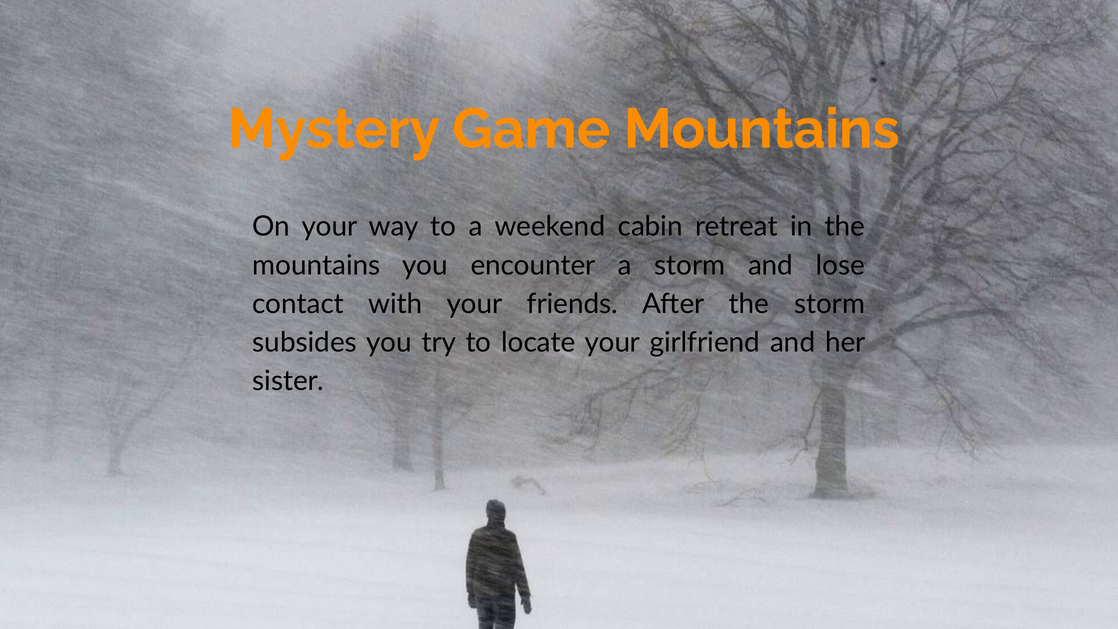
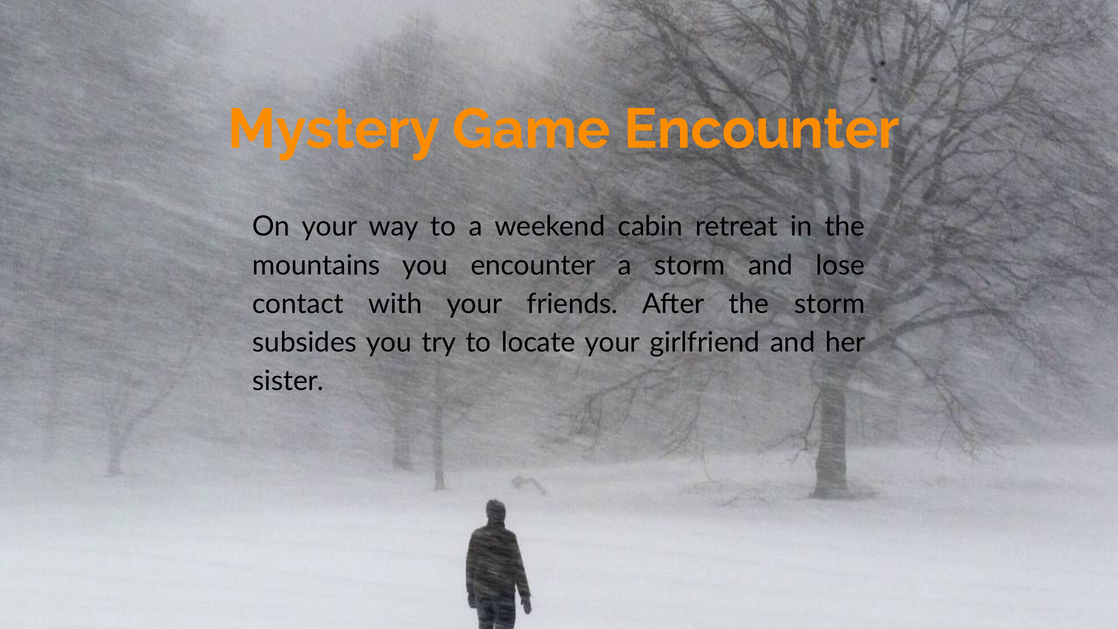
Game Mountains: Mountains -> Encounter
